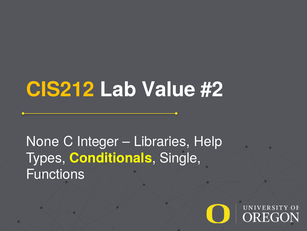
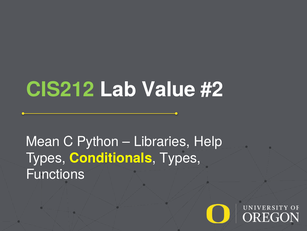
CIS212 colour: yellow -> light green
None: None -> Mean
Integer: Integer -> Python
Conditionals Single: Single -> Types
